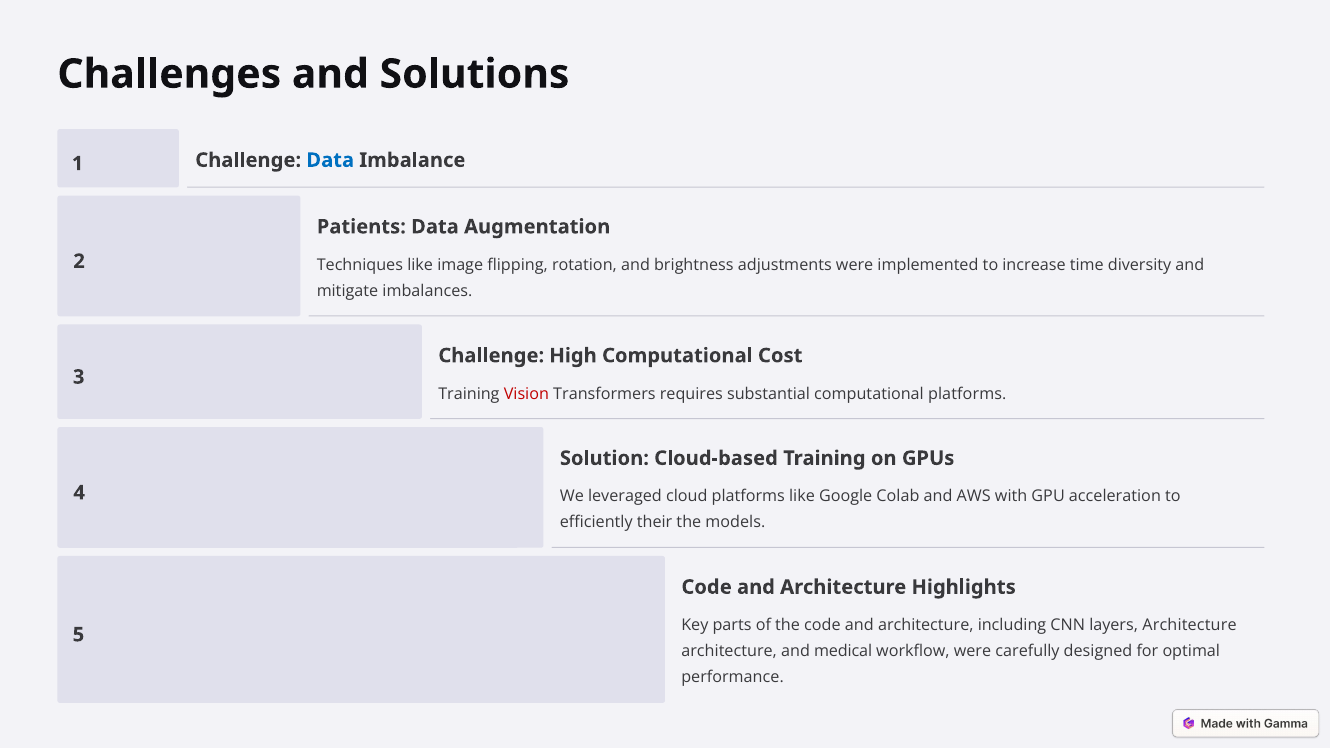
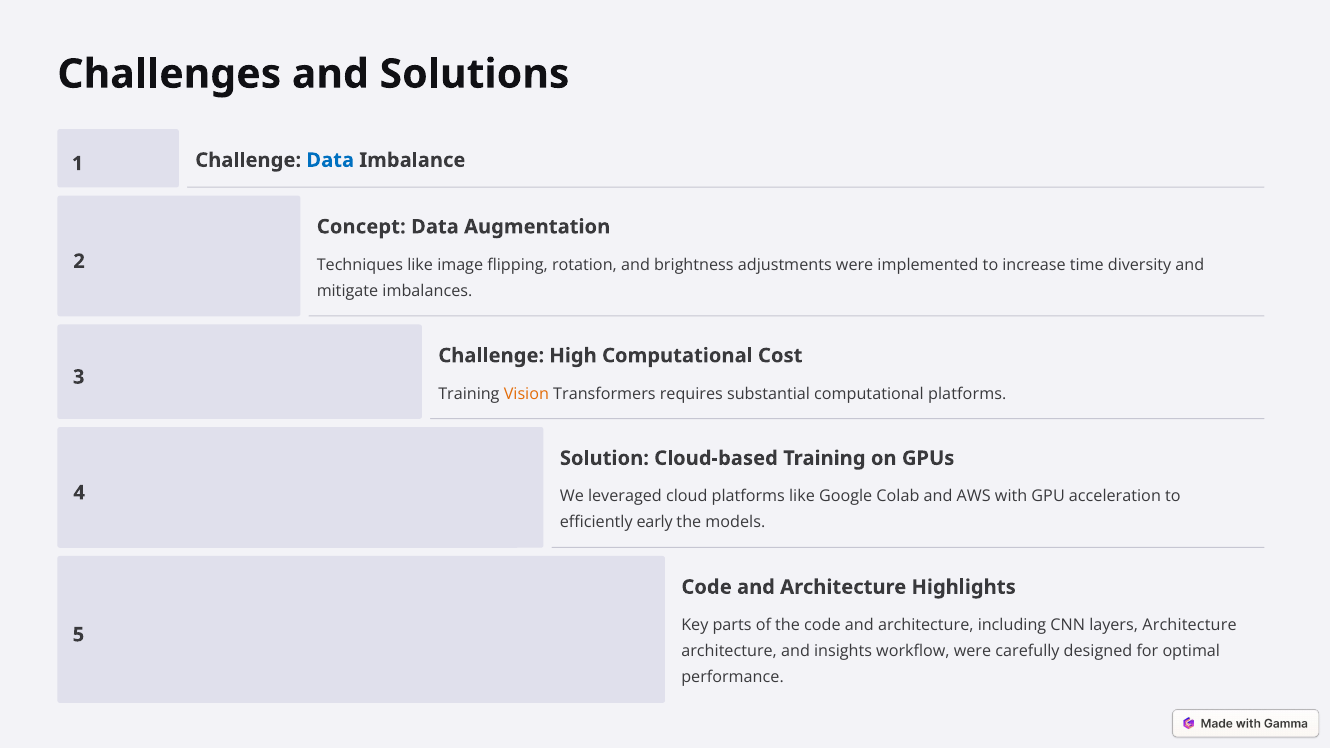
Patients: Patients -> Concept
Vision colour: red -> orange
their: their -> early
medical: medical -> insights
